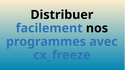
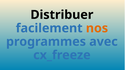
nos colour: black -> orange
